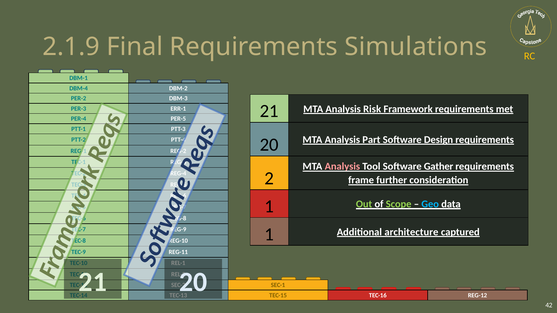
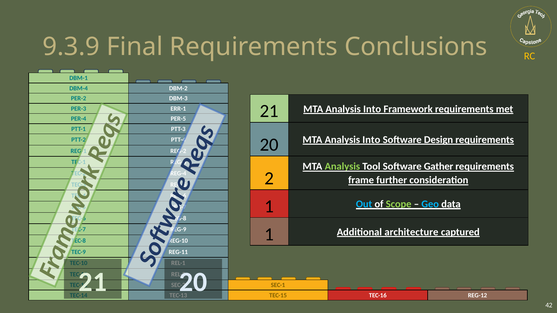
2.1.9: 2.1.9 -> 9.3.9
Simulations: Simulations -> Conclusions
21 MTA Analysis Risk: Risk -> Into
20 MTA Analysis Part: Part -> Into
Analysis at (342, 167) colour: pink -> light green
Out colour: light green -> light blue
